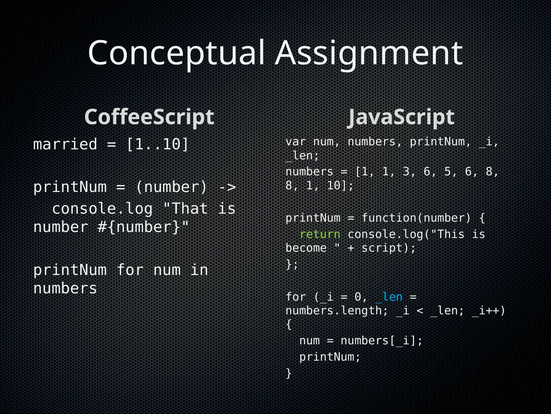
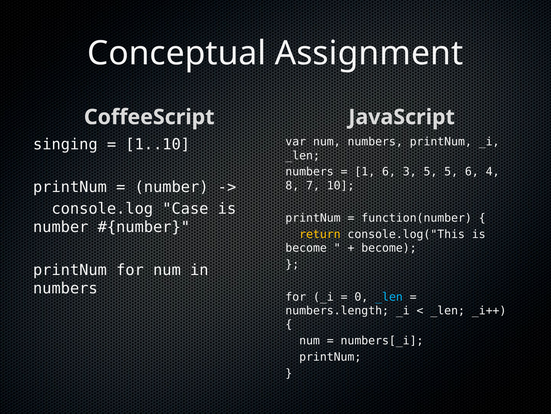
married: married -> singing
1 1: 1 -> 6
3 6: 6 -> 5
6 8: 8 -> 4
8 1: 1 -> 7
That: That -> Case
return colour: light green -> yellow
script at (389, 248): script -> become
